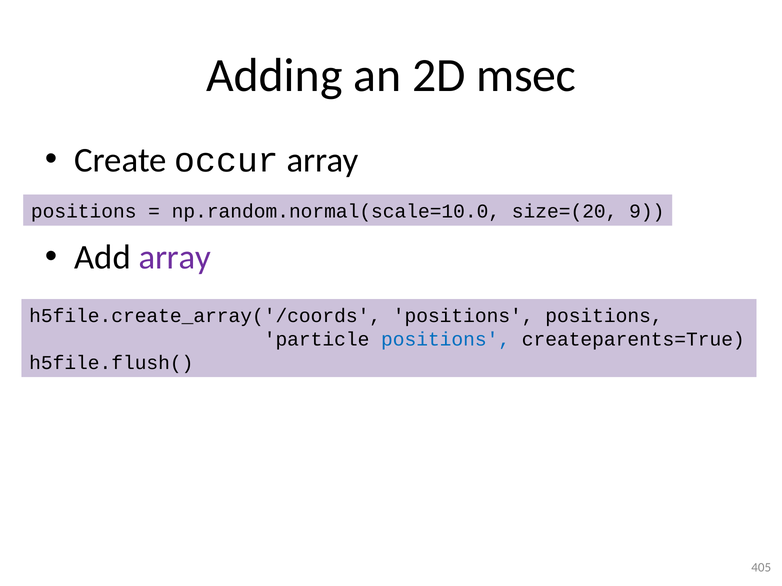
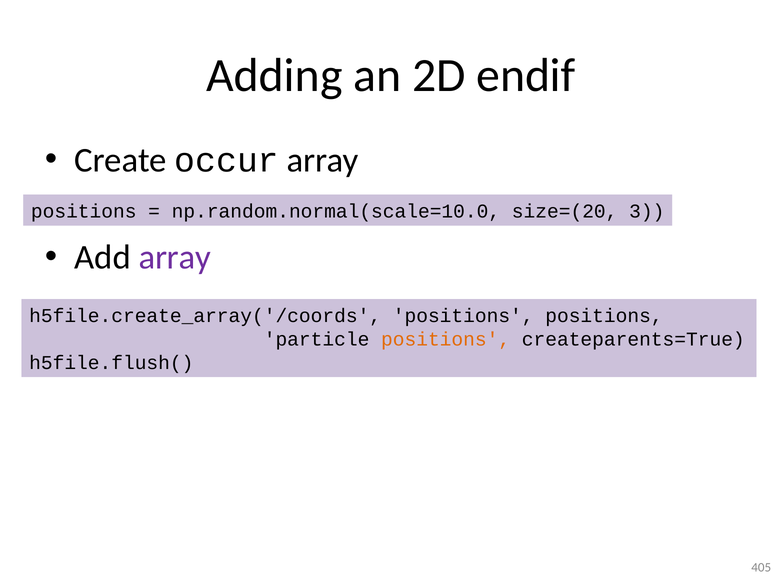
msec: msec -> endif
9: 9 -> 3
positions at (446, 340) colour: blue -> orange
